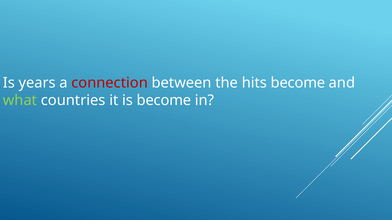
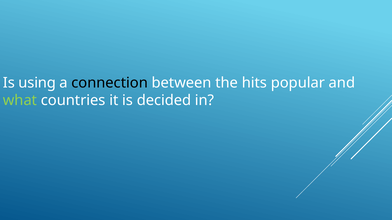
years: years -> using
connection colour: red -> black
hits become: become -> popular
is become: become -> decided
